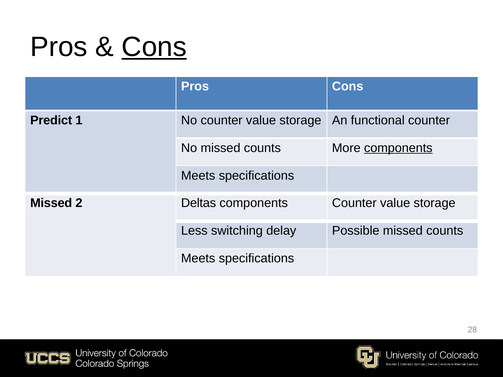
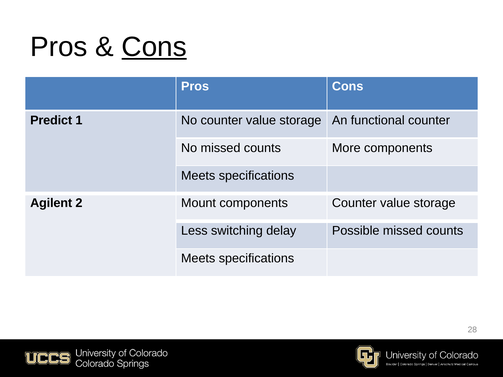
components at (398, 148) underline: present -> none
Missed at (51, 203): Missed -> Agilent
Deltas: Deltas -> Mount
